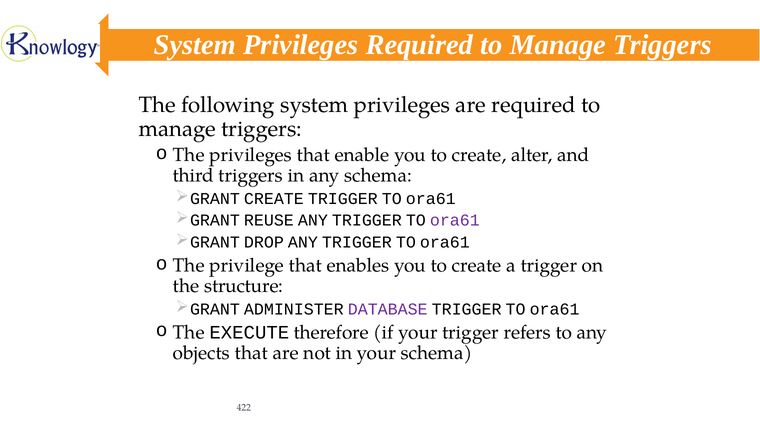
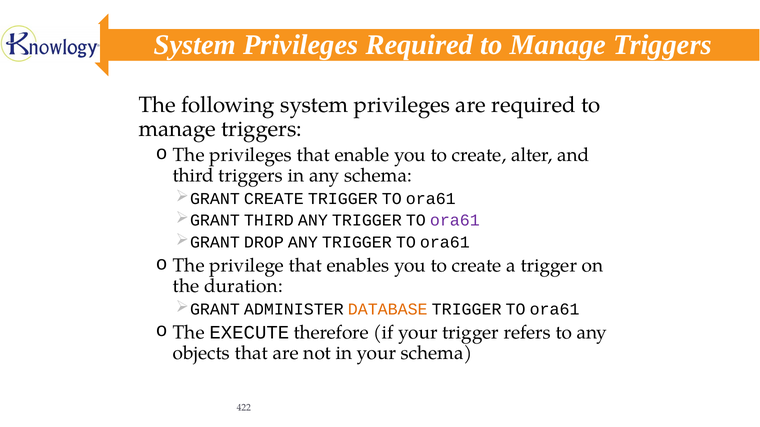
GRANT REUSE: REUSE -> THIRD
structure: structure -> duration
DATABASE colour: purple -> orange
